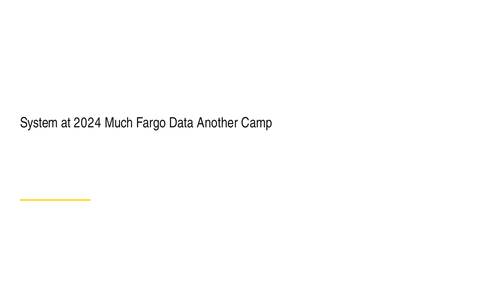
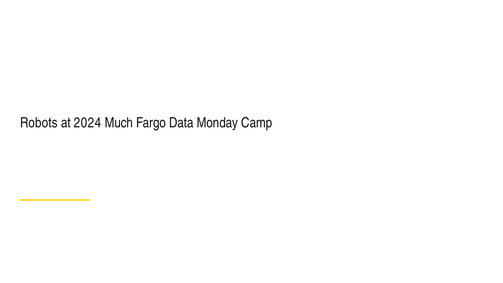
System: System -> Robots
Another: Another -> Monday
